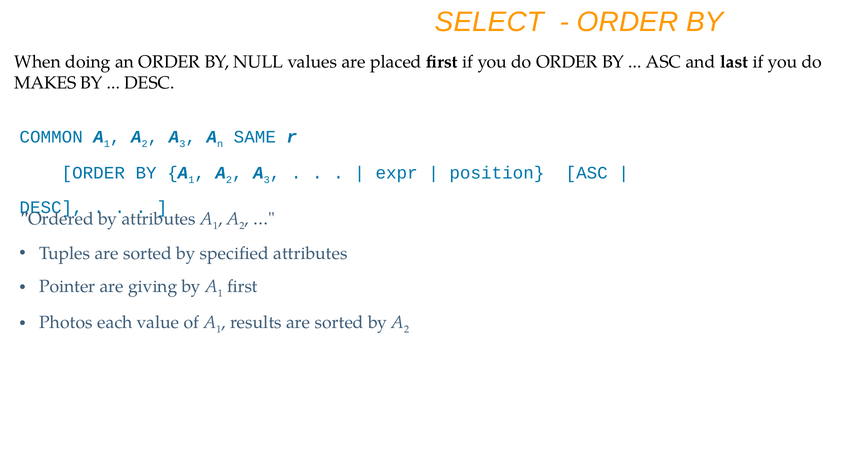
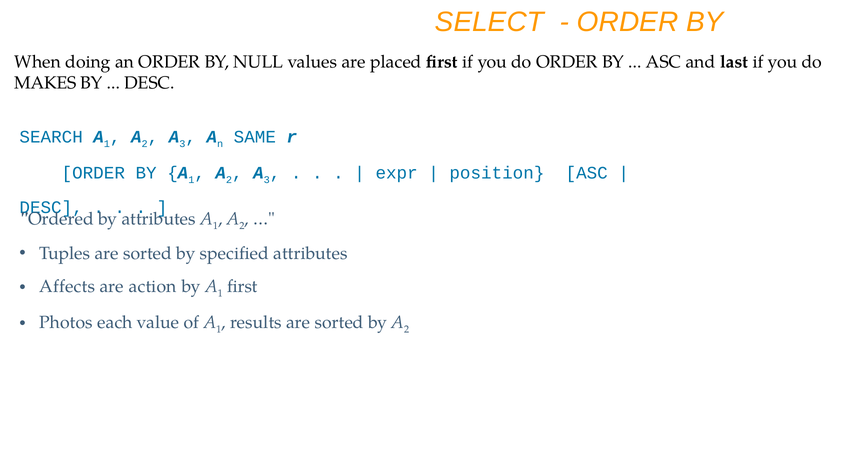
COMMON: COMMON -> SEARCH
Pointer: Pointer -> Affects
giving: giving -> action
